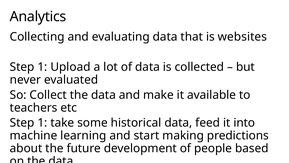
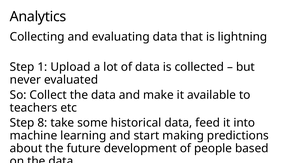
websites: websites -> lightning
1 at (42, 123): 1 -> 8
